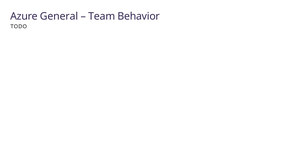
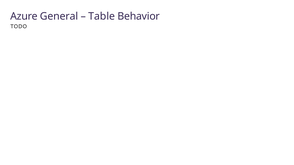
Team: Team -> Table
